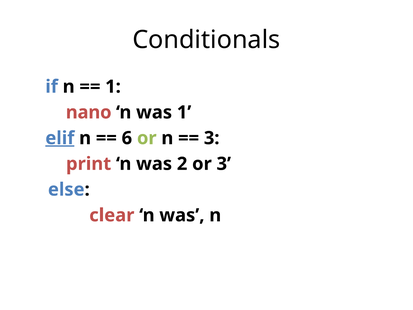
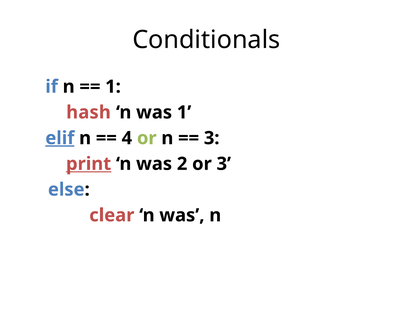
nano: nano -> hash
6: 6 -> 4
print underline: none -> present
